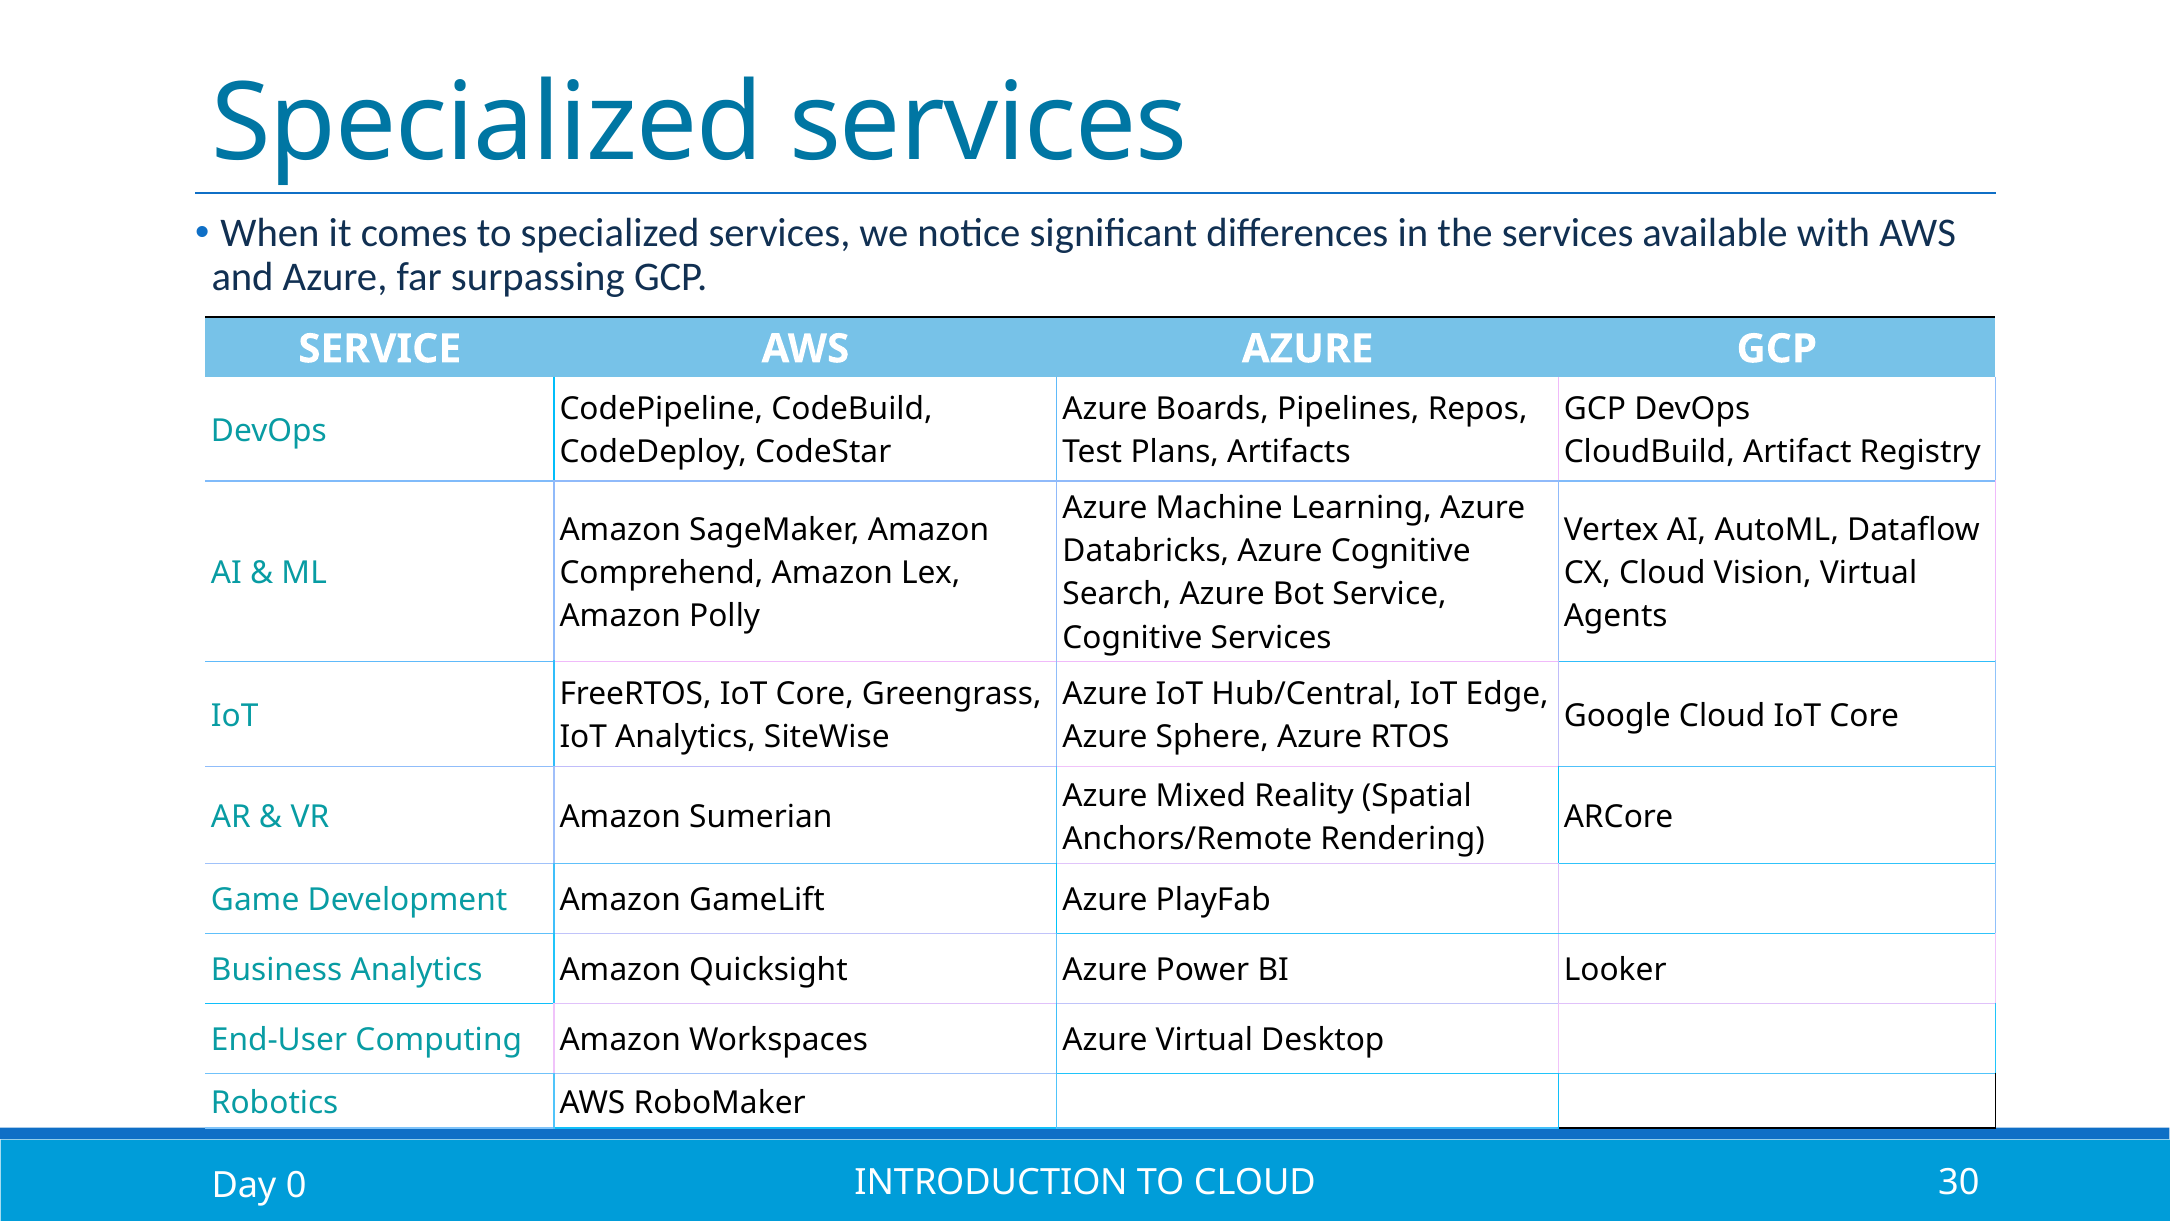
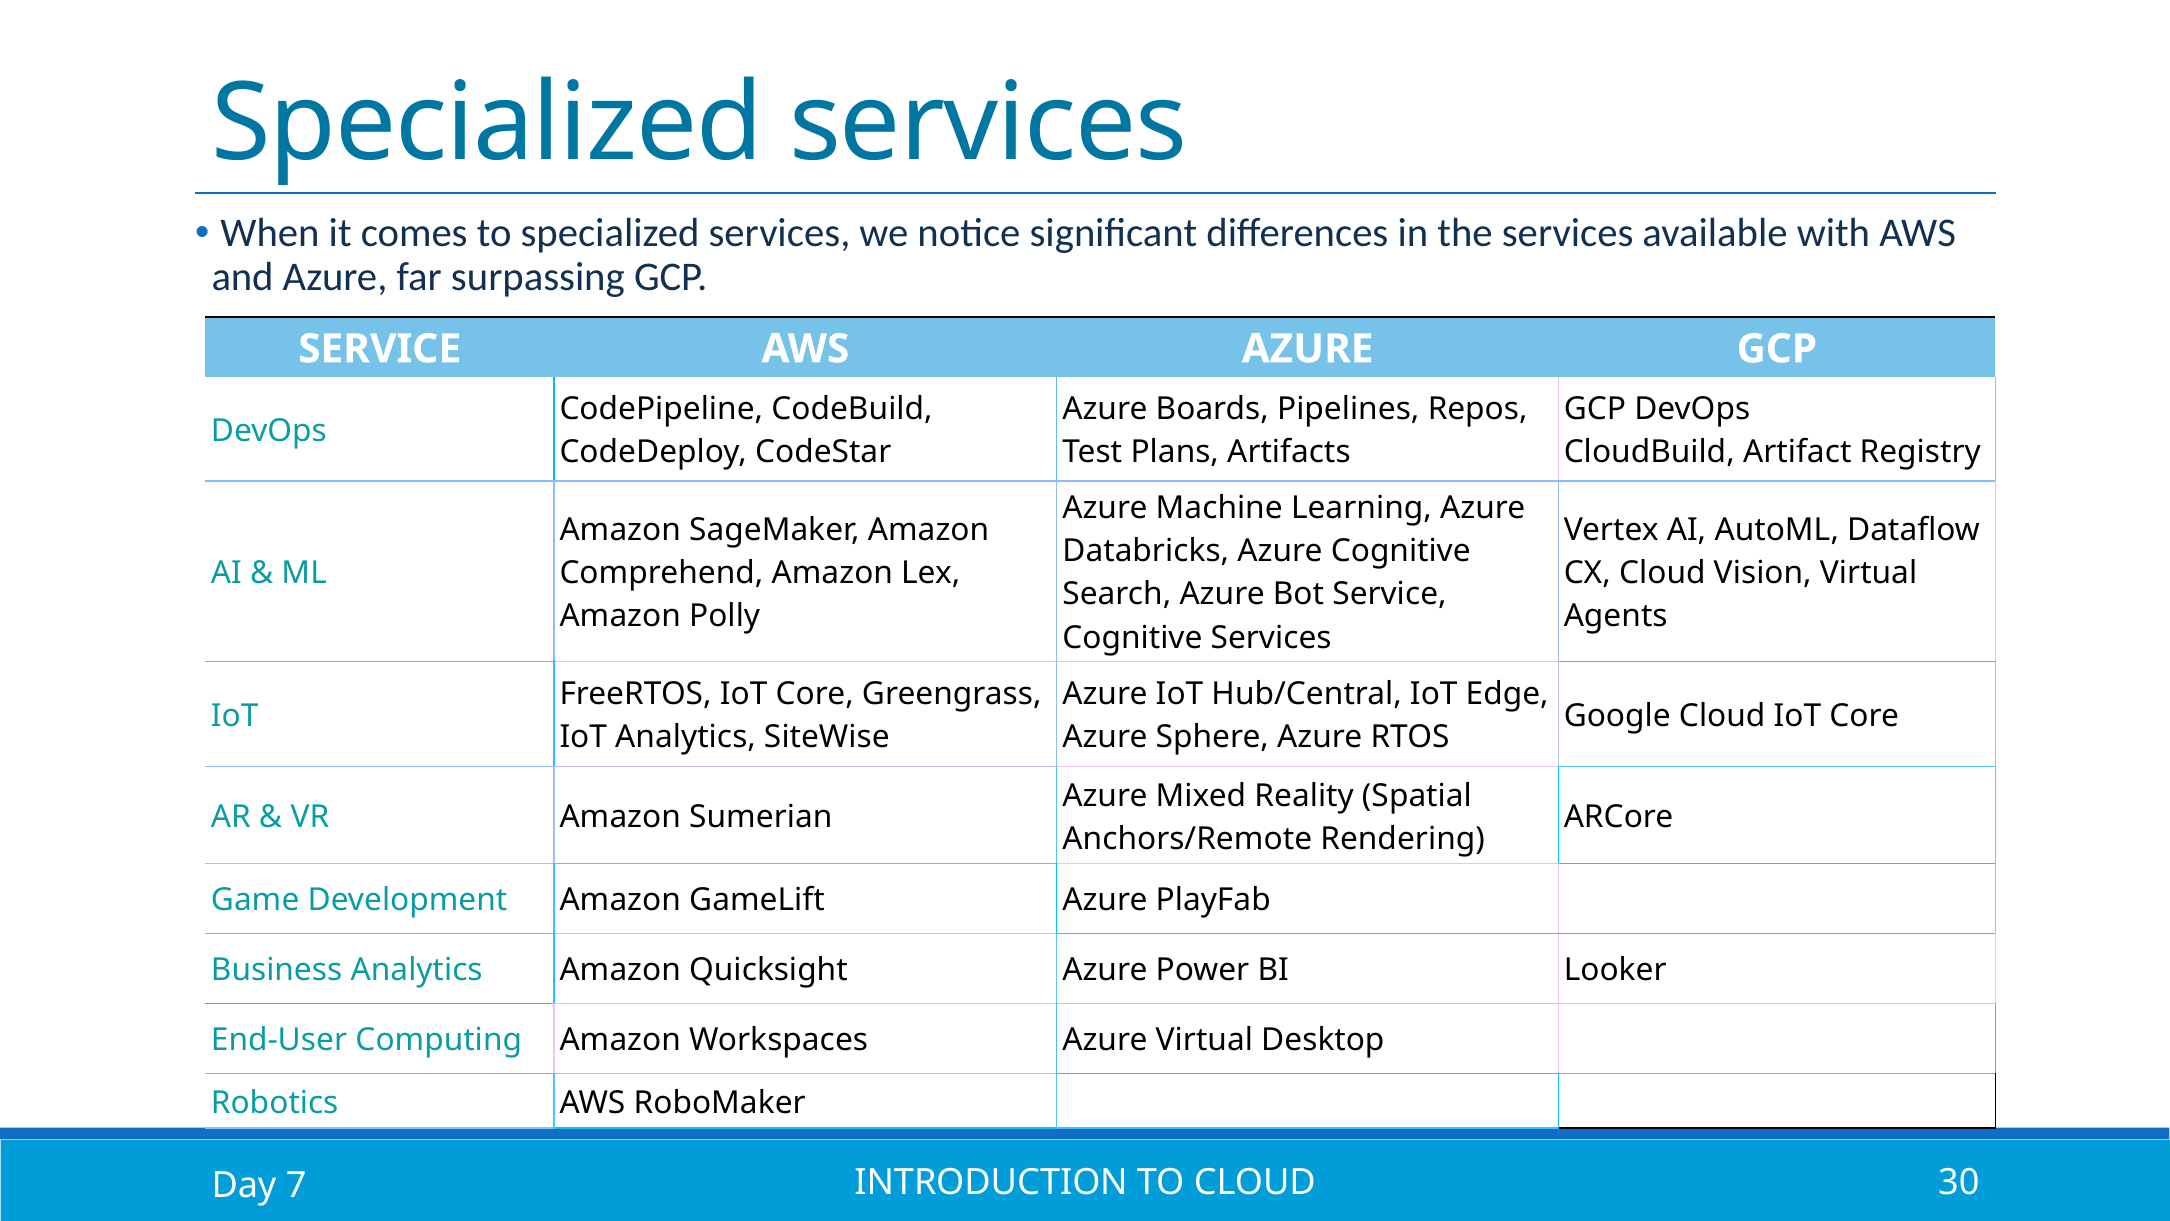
0: 0 -> 7
